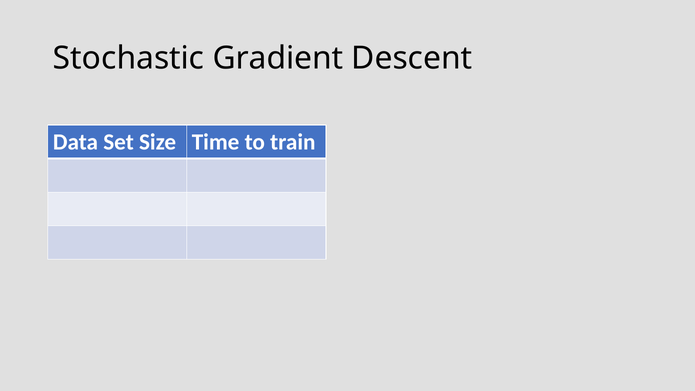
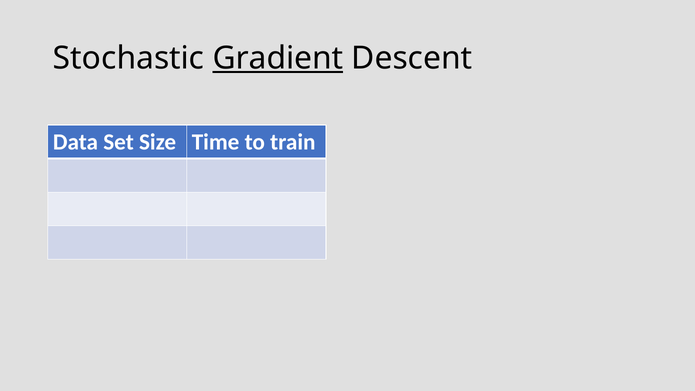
Gradient underline: none -> present
